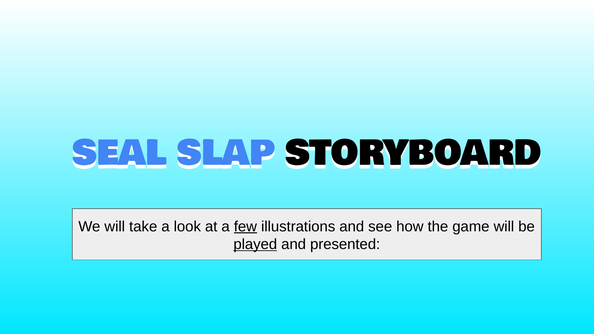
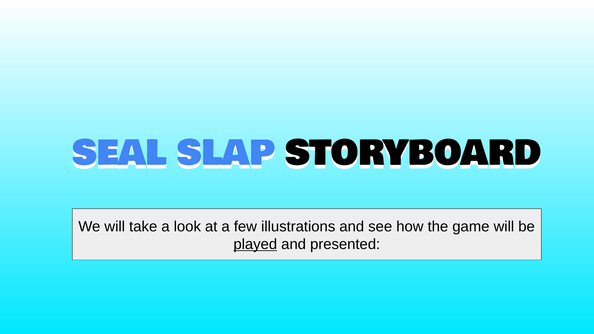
few underline: present -> none
